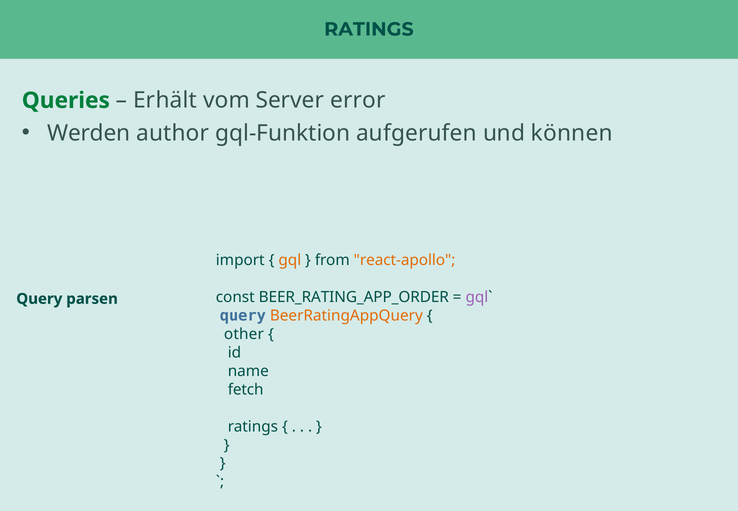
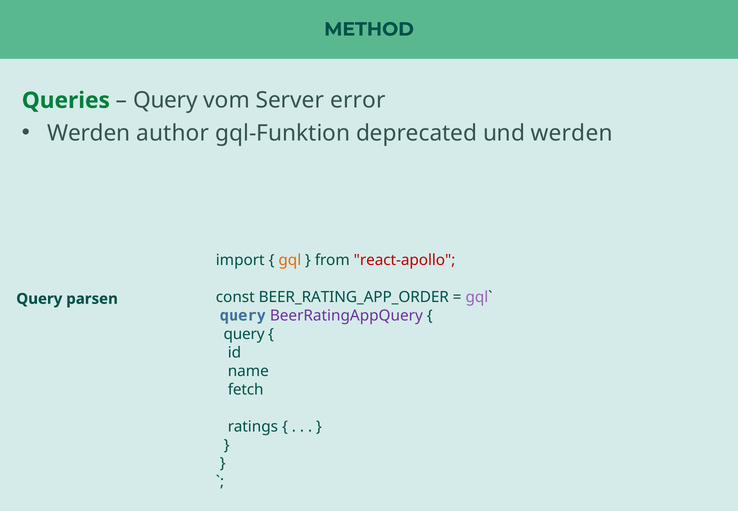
RATINGS at (369, 29): RATINGS -> METHOD
Erhält at (165, 100): Erhält -> Query
aufgerufen: aufgerufen -> deprecated
und können: können -> werden
react-apollo colour: orange -> red
BeerRatingAppQuery colour: orange -> purple
other at (244, 334): other -> query
